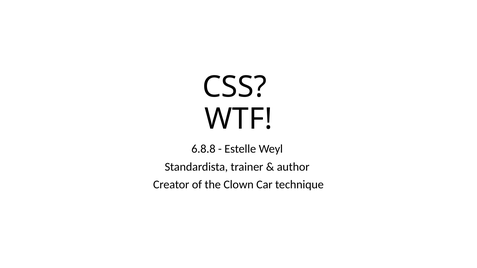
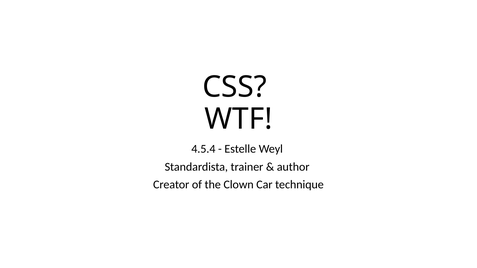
6.8.8: 6.8.8 -> 4.5.4
